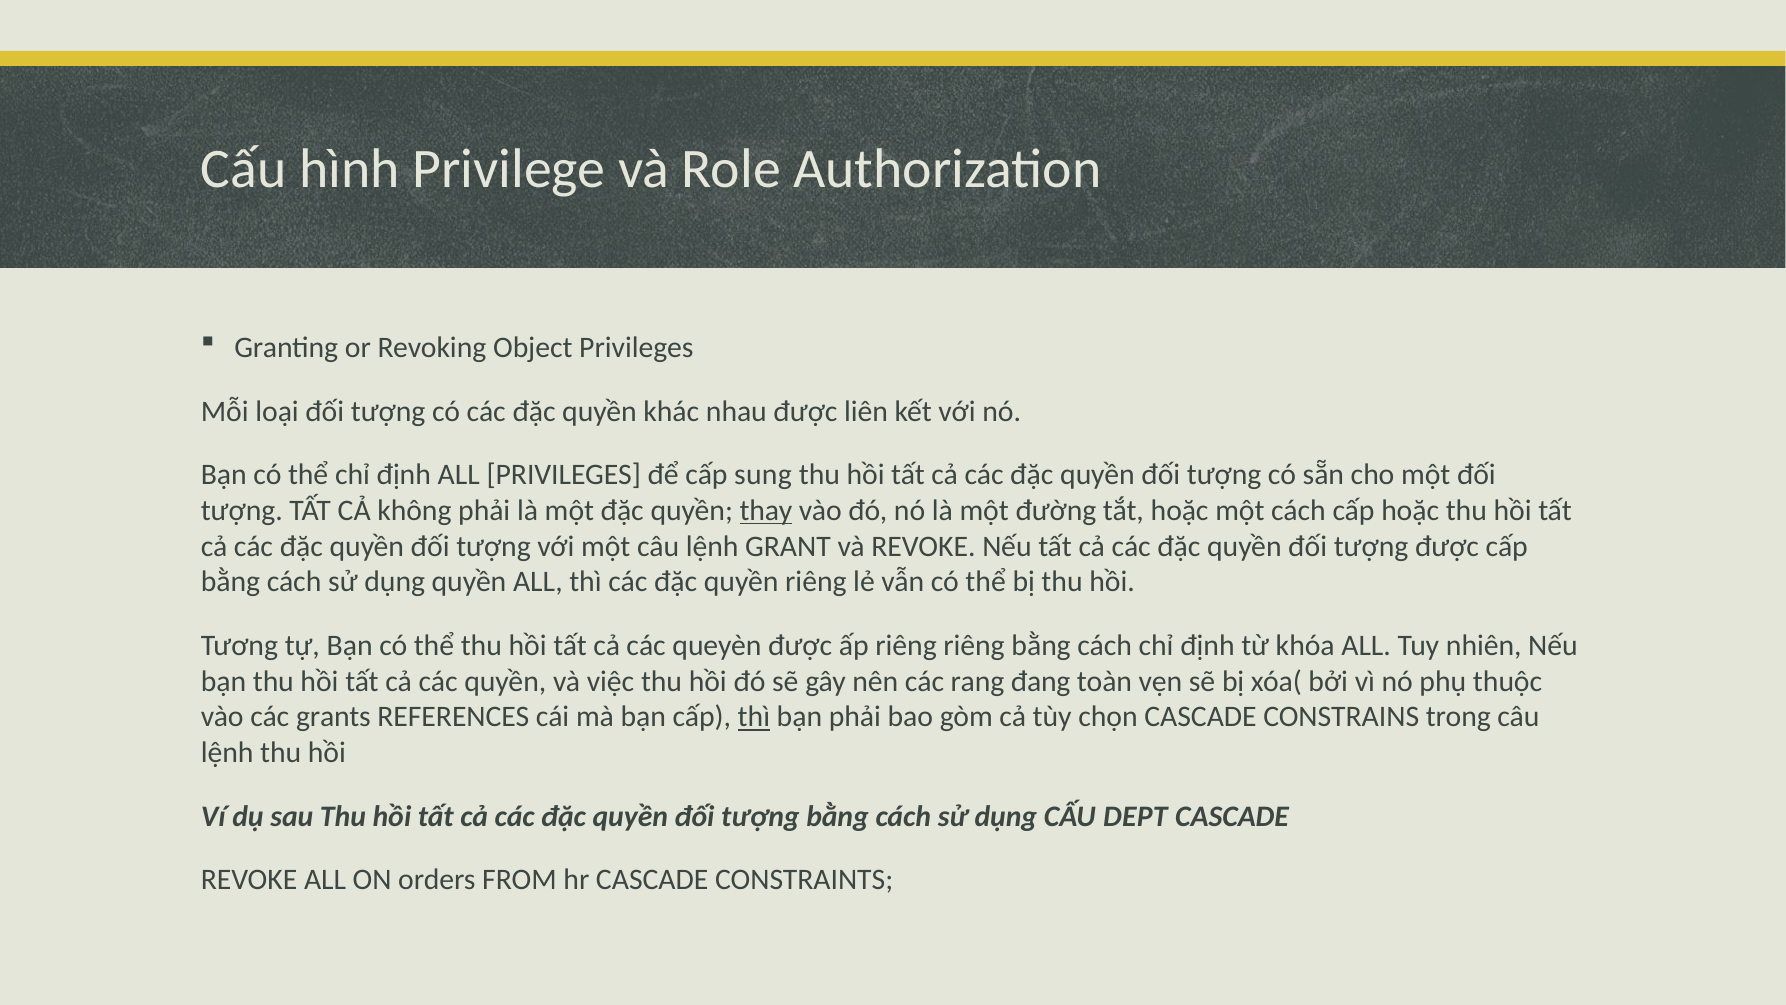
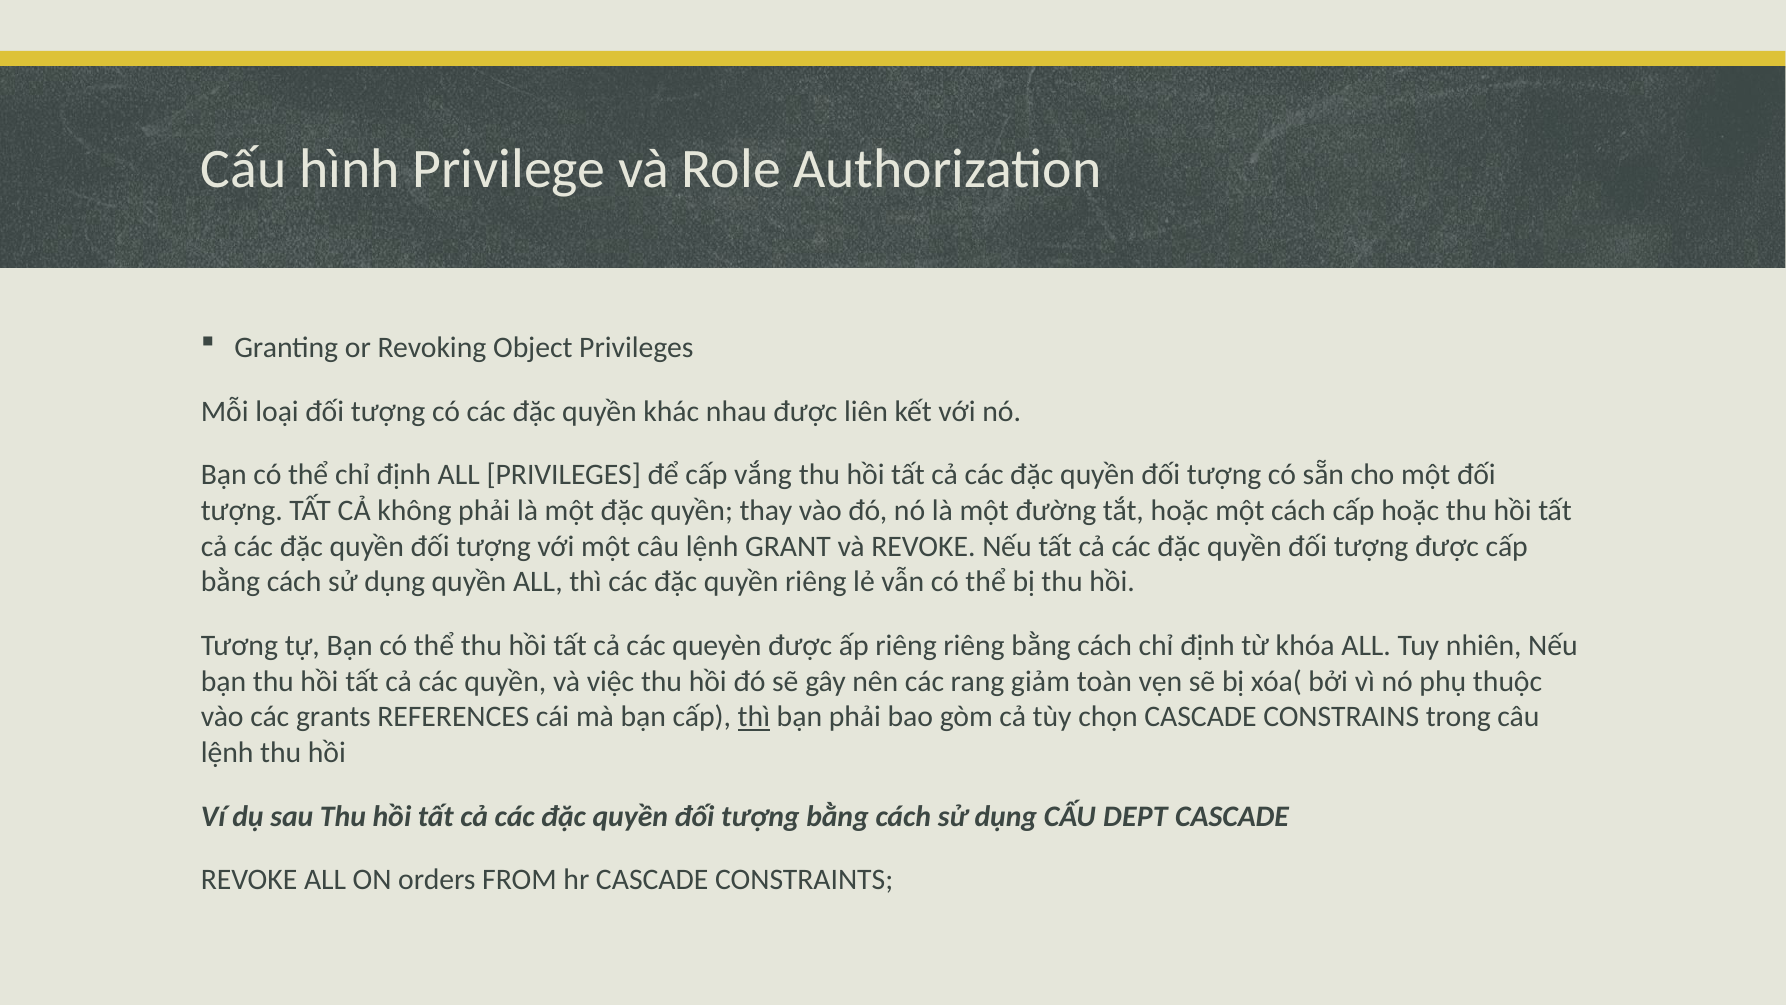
sung: sung -> vắng
thay underline: present -> none
đang: đang -> giảm
